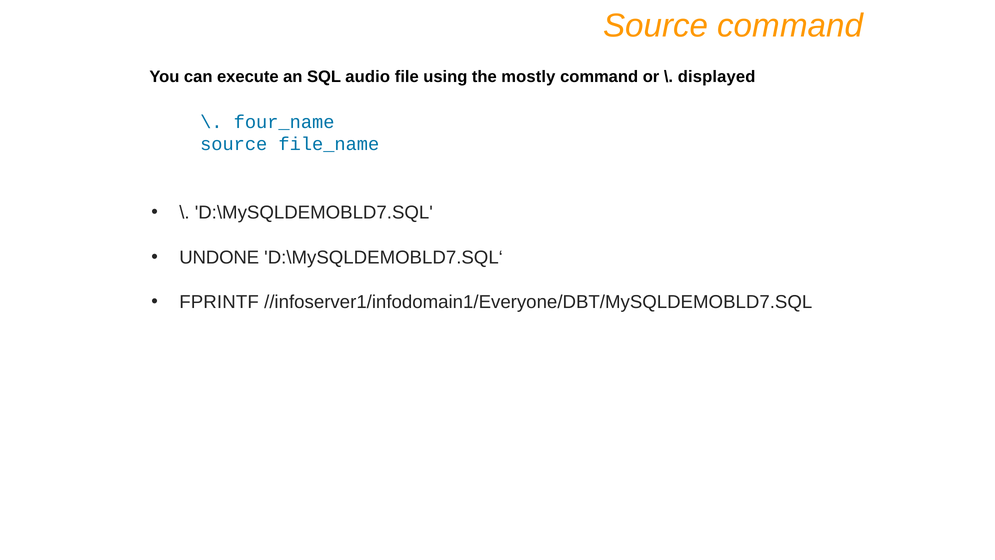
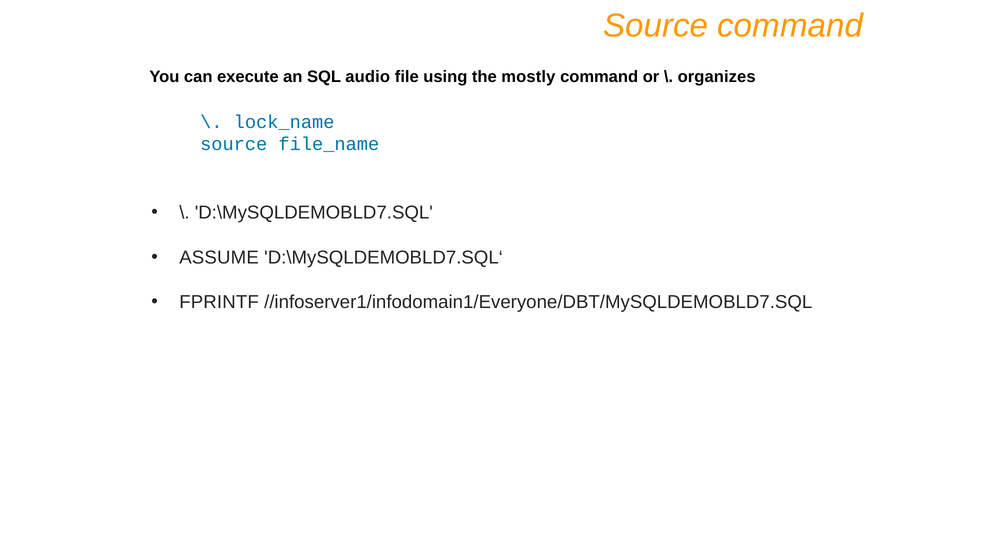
displayed: displayed -> organizes
four_name: four_name -> lock_name
UNDONE: UNDONE -> ASSUME
